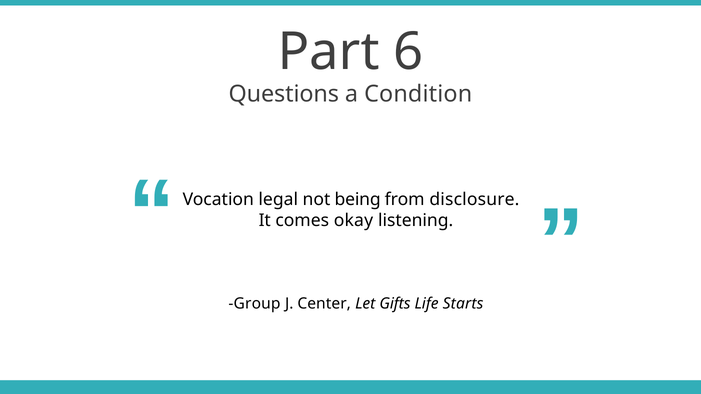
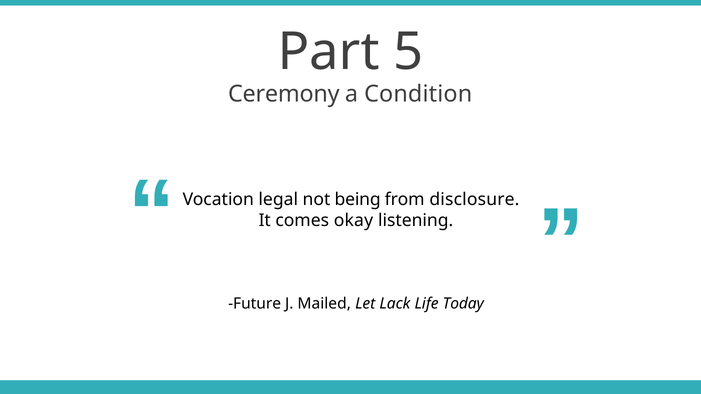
6: 6 -> 5
Questions: Questions -> Ceremony
Group: Group -> Future
Center: Center -> Mailed
Gifts: Gifts -> Lack
Starts: Starts -> Today
